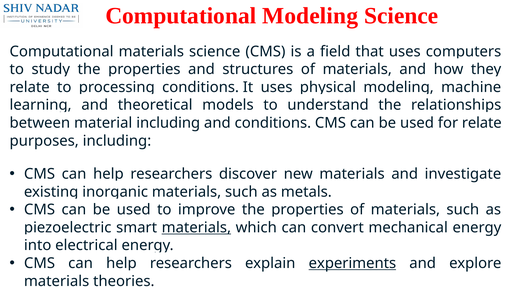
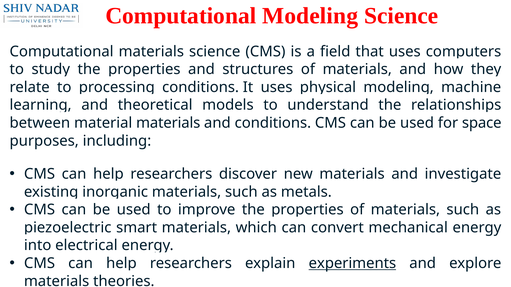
including at (168, 123): including -> materials
for relate: relate -> space
materials at (196, 228) underline: present -> none
